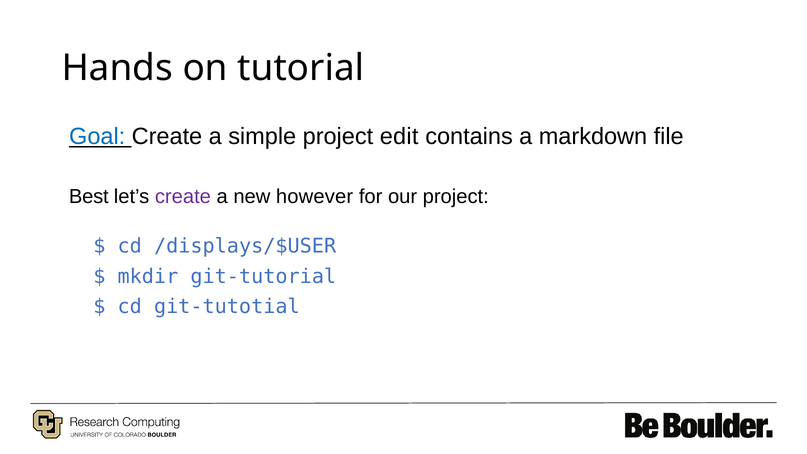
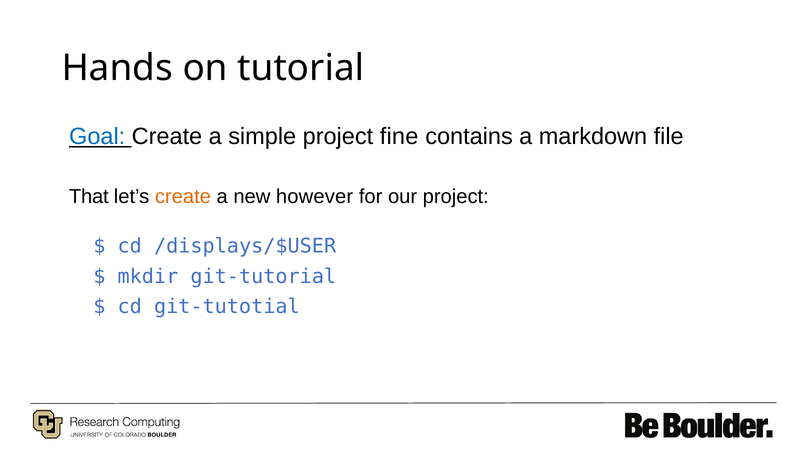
edit: edit -> fine
Best: Best -> That
create at (183, 197) colour: purple -> orange
